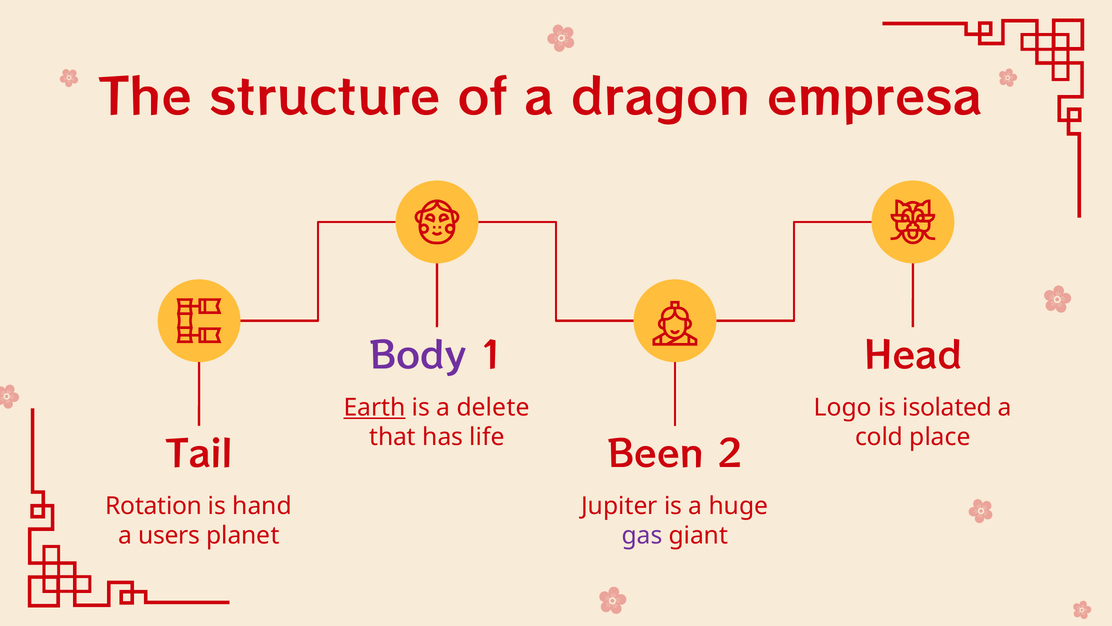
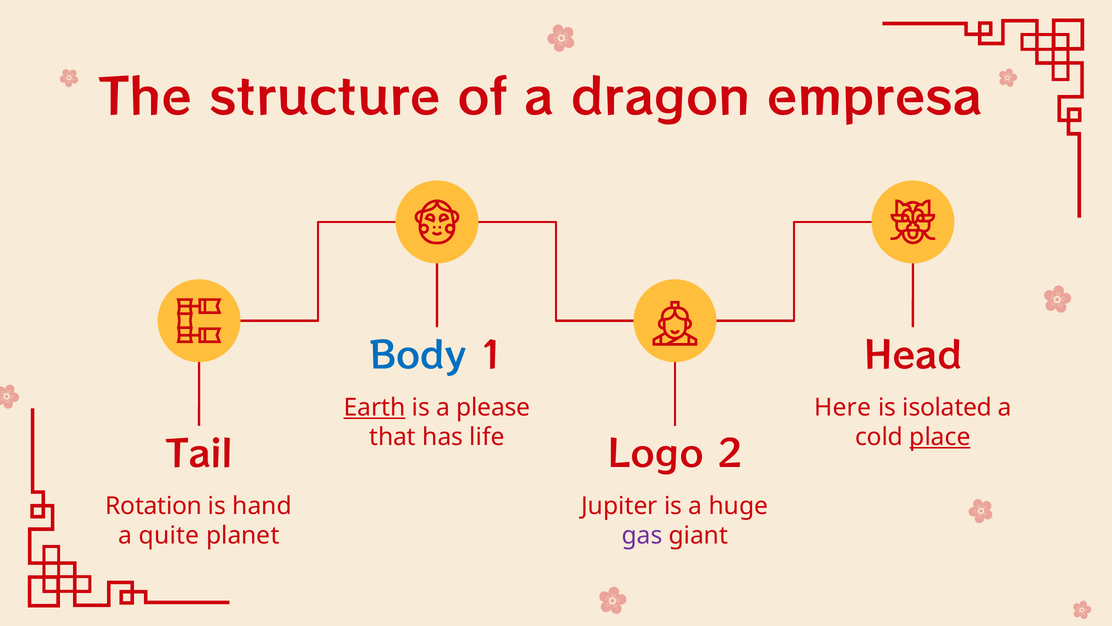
Body colour: purple -> blue
delete: delete -> please
Logo: Logo -> Here
place underline: none -> present
Been: Been -> Logo
users: users -> quite
